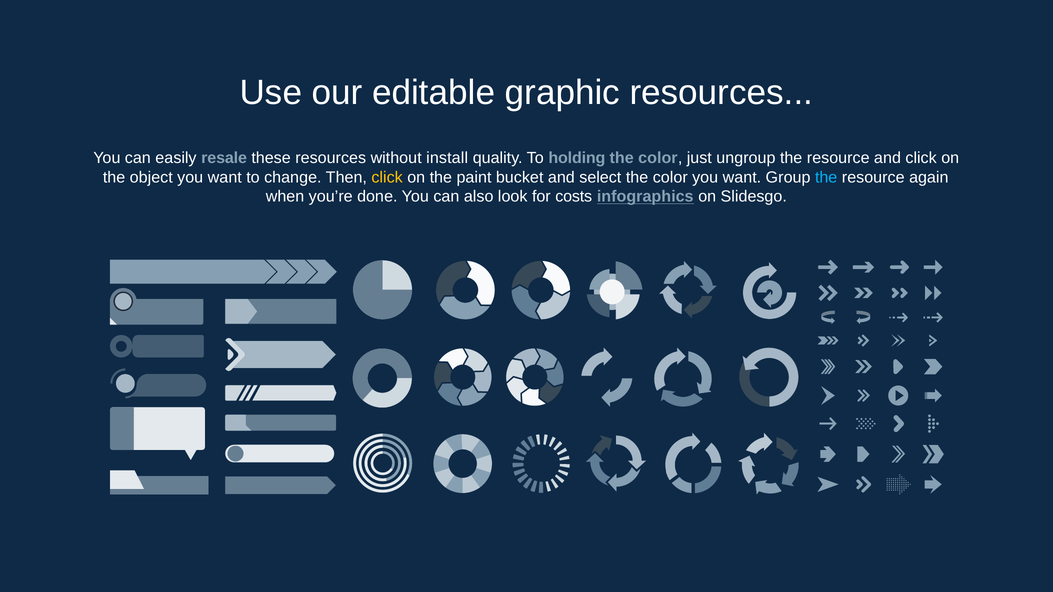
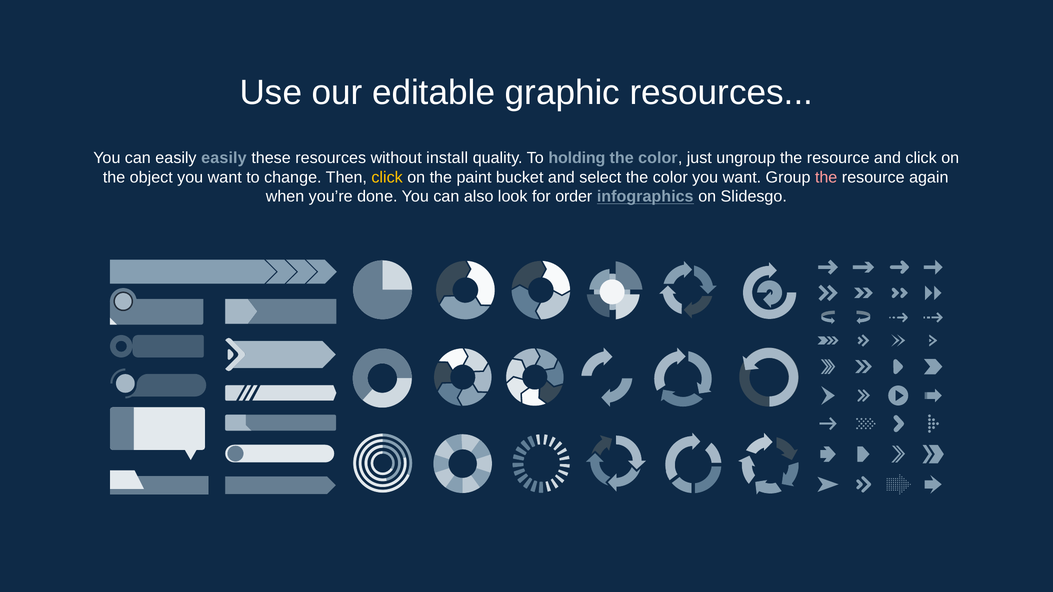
easily resale: resale -> easily
the at (826, 177) colour: light blue -> pink
costs: costs -> order
